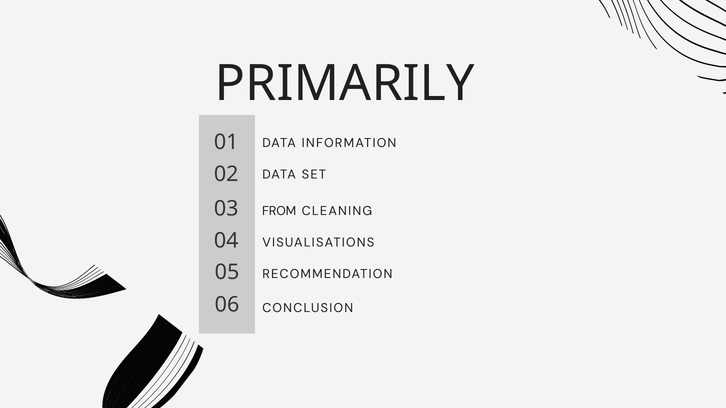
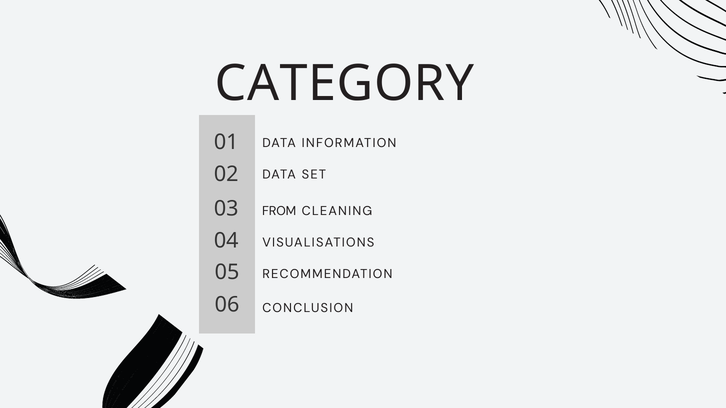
PRIMARILY: PRIMARILY -> CATEGORY
